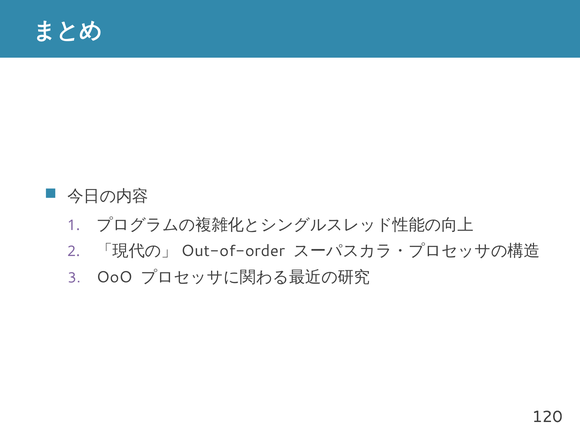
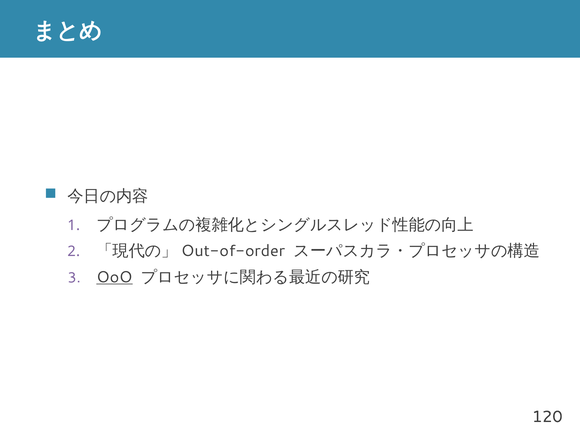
OoO underline: none -> present
